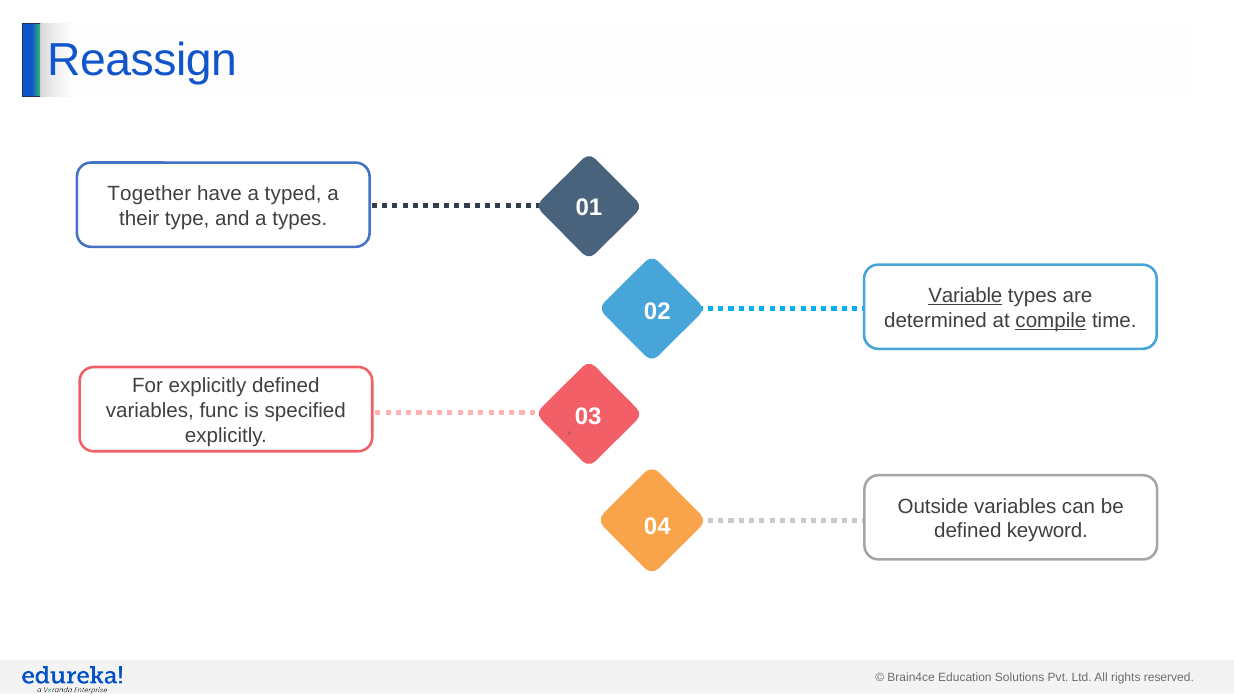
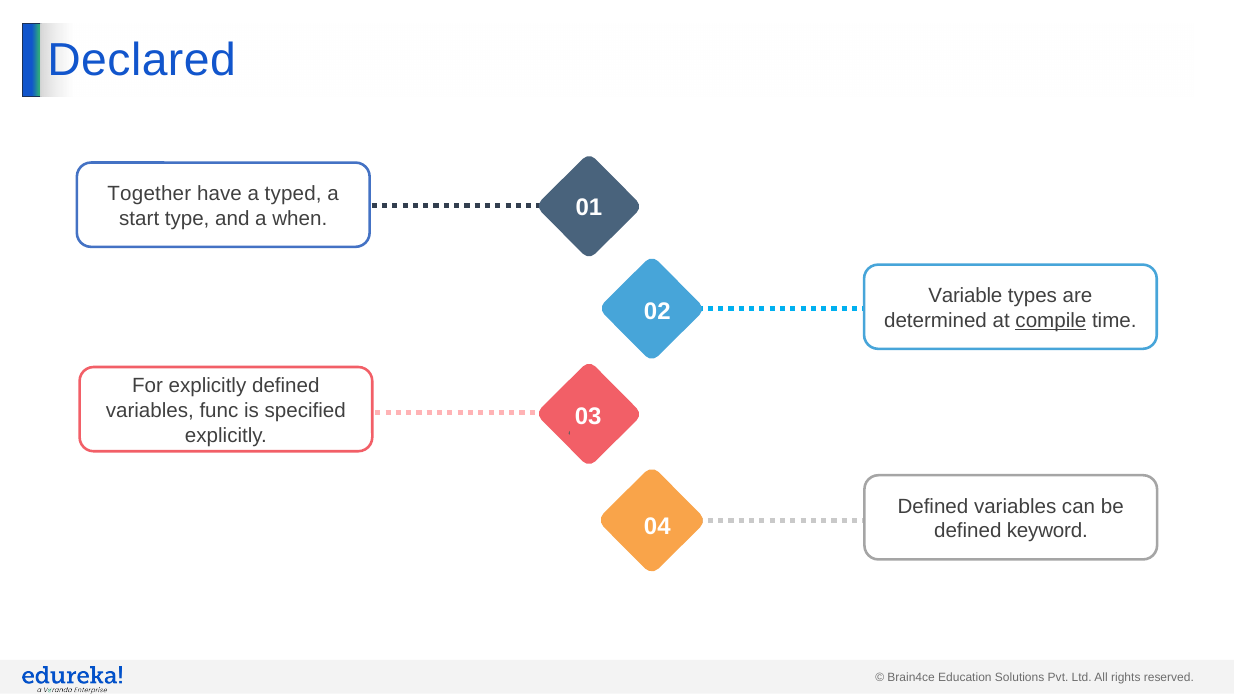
Reassign: Reassign -> Declared
their: their -> start
a types: types -> when
Variable underline: present -> none
Outside at (933, 507): Outside -> Defined
